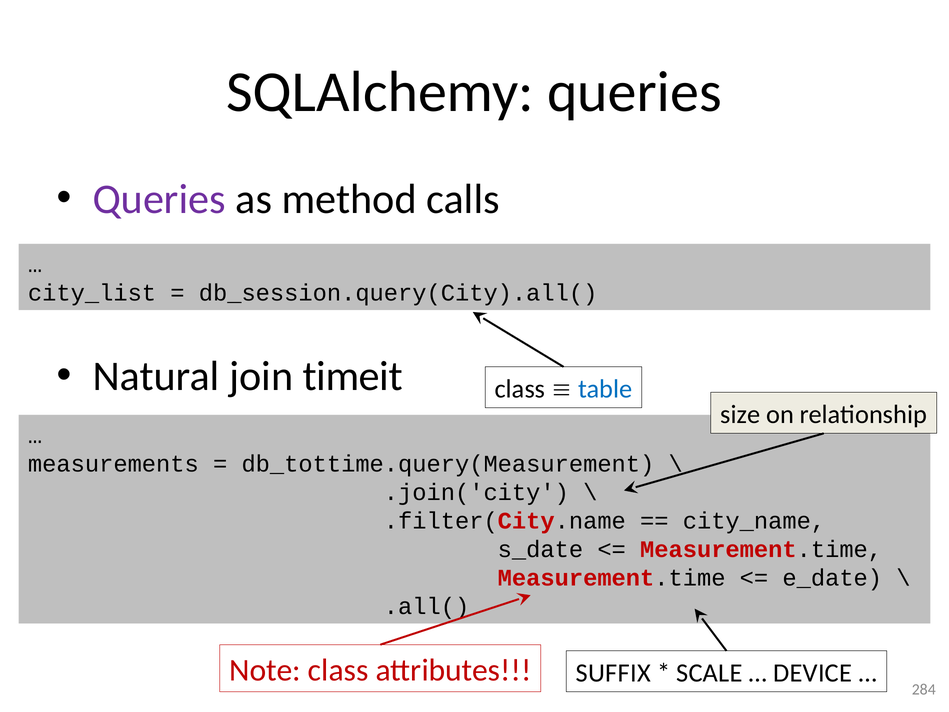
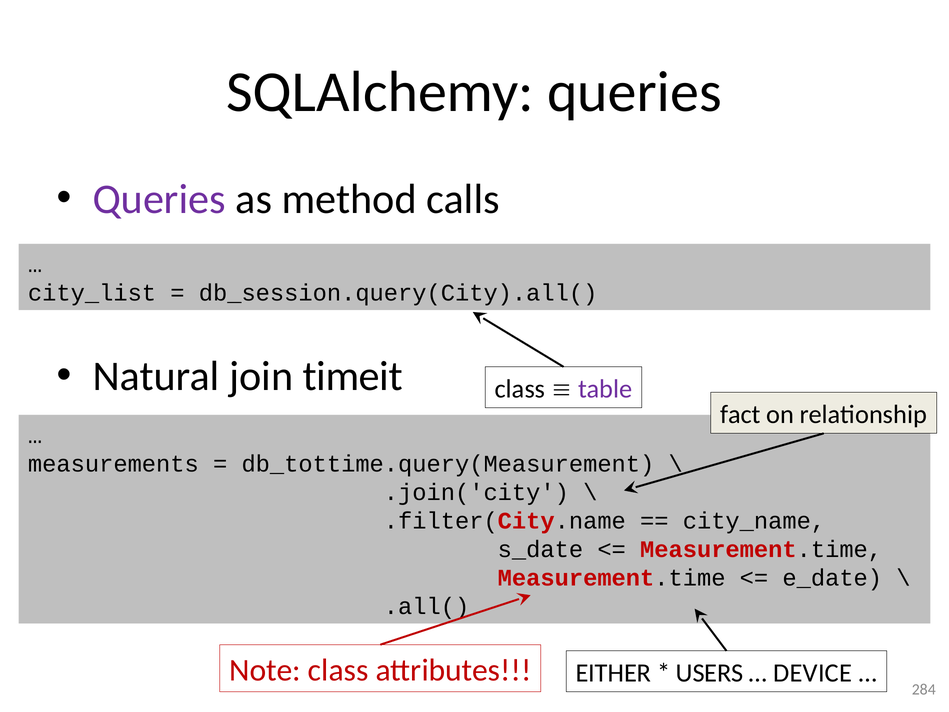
table colour: blue -> purple
size: size -> fact
SUFFIX: SUFFIX -> EITHER
SCALE: SCALE -> USERS
